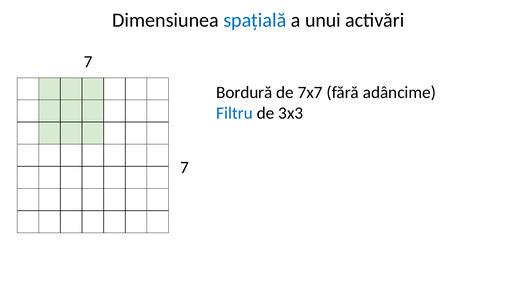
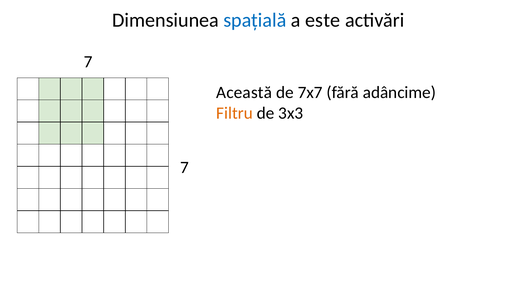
unui: unui -> este
Bordură: Bordură -> Această
Filtru colour: blue -> orange
